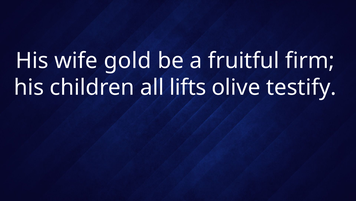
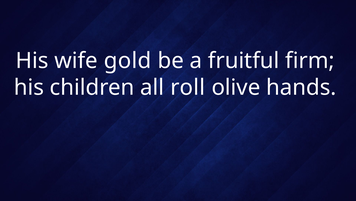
lifts: lifts -> roll
testify: testify -> hands
